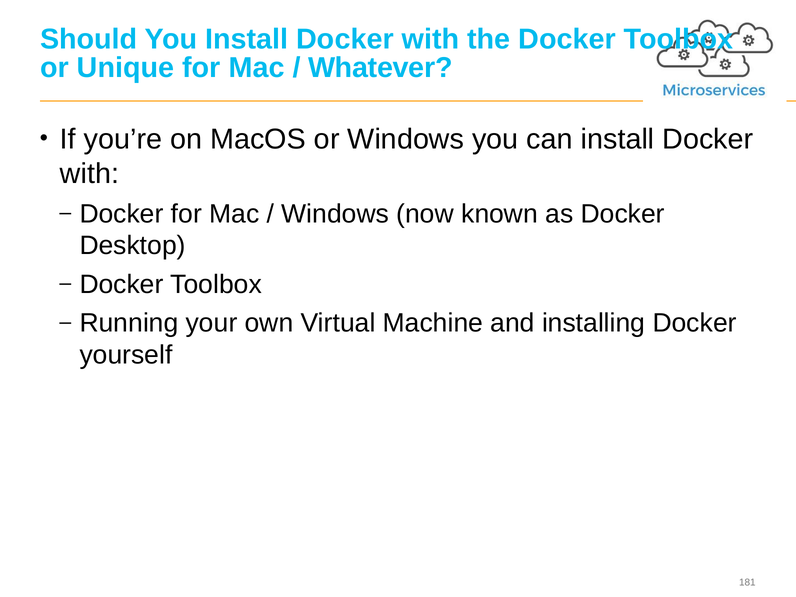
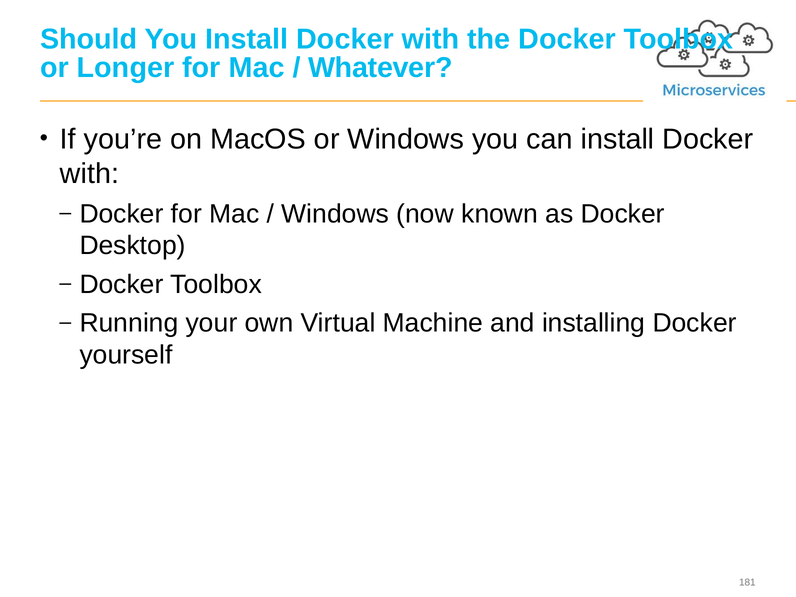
Unique: Unique -> Longer
